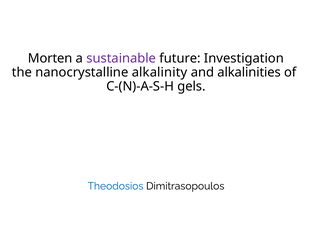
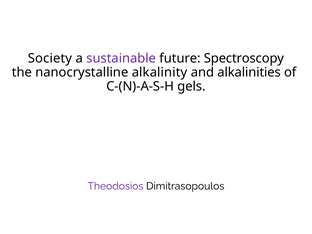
Morten: Morten -> Society
Investigation: Investigation -> Spectroscopy
Theodosios colour: blue -> purple
